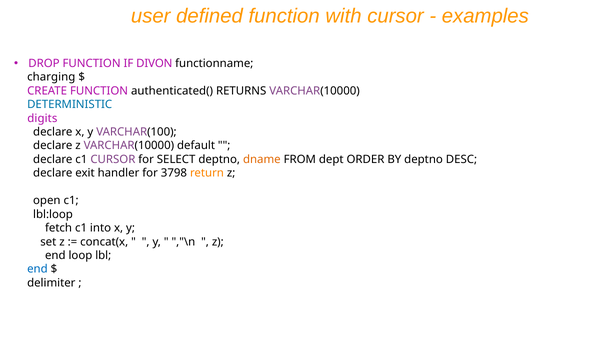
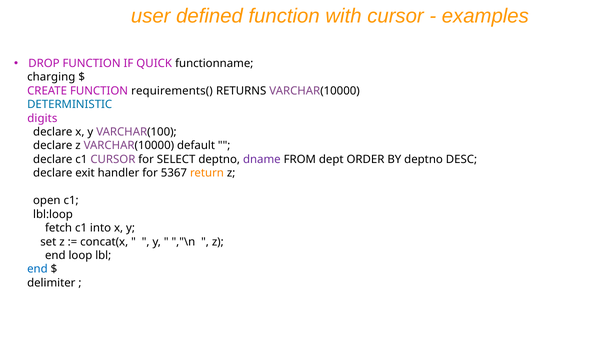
DIVON: DIVON -> QUICK
authenticated(: authenticated( -> requirements(
dname colour: orange -> purple
3798: 3798 -> 5367
